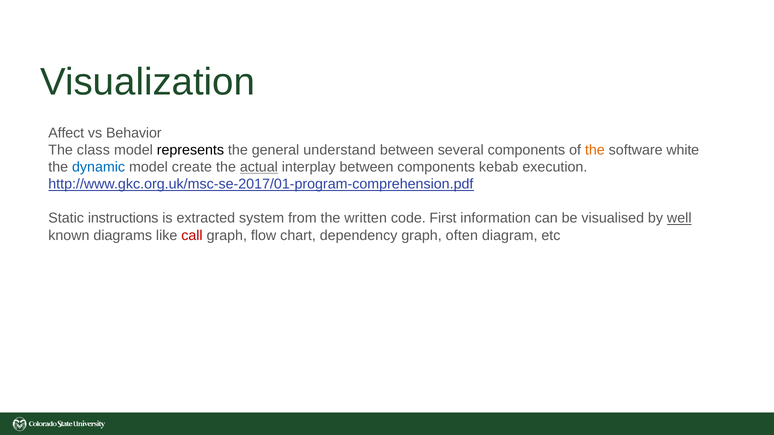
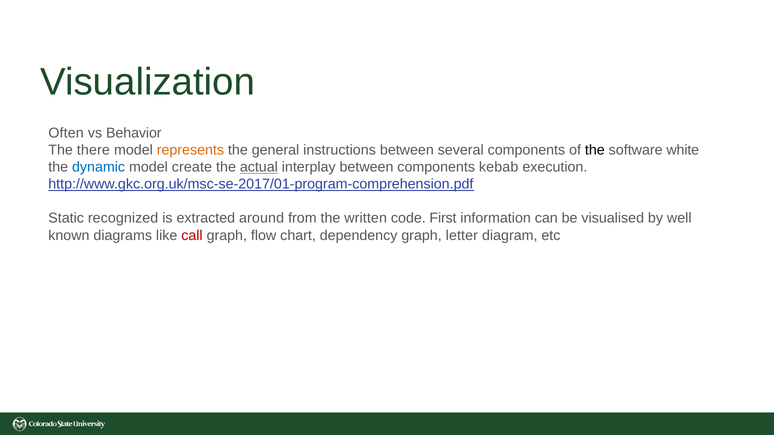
Affect: Affect -> Often
class: class -> there
represents colour: black -> orange
understand: understand -> instructions
the at (595, 150) colour: orange -> black
instructions: instructions -> recognized
system: system -> around
well underline: present -> none
often: often -> letter
